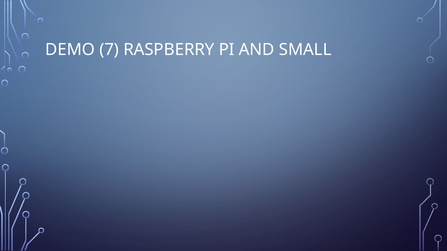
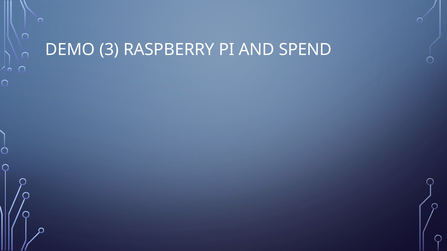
7: 7 -> 3
SMALL: SMALL -> SPEND
